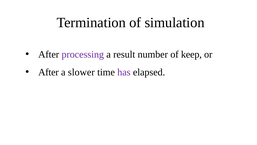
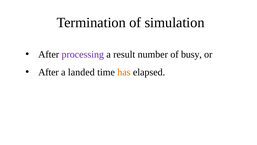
keep: keep -> busy
slower: slower -> landed
has colour: purple -> orange
